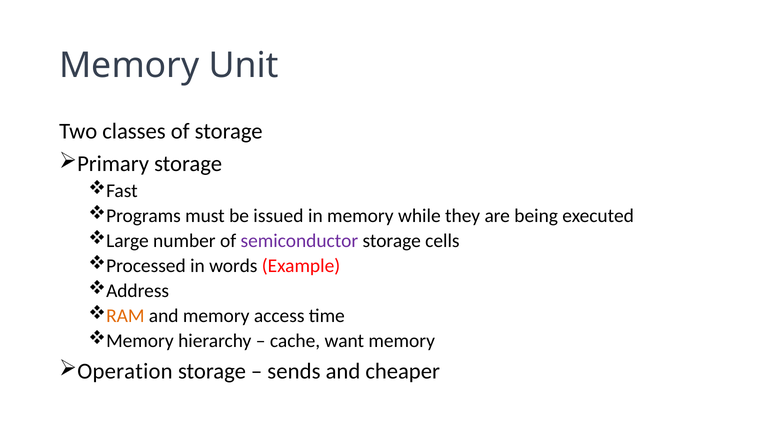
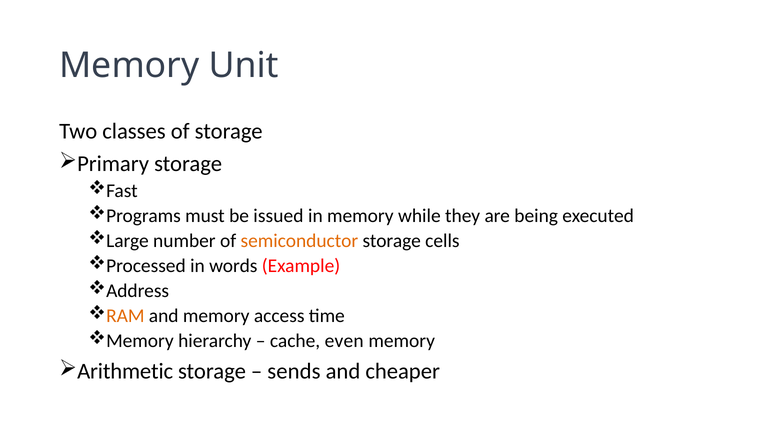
semiconductor colour: purple -> orange
want: want -> even
Operation: Operation -> Arithmetic
